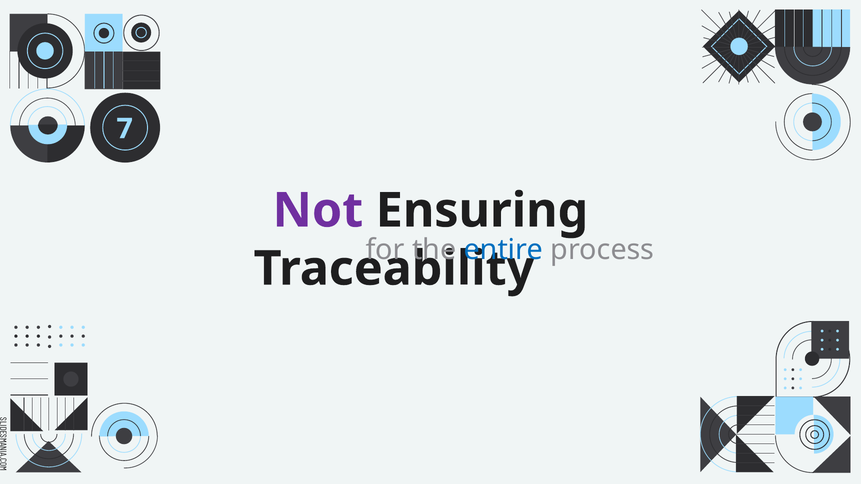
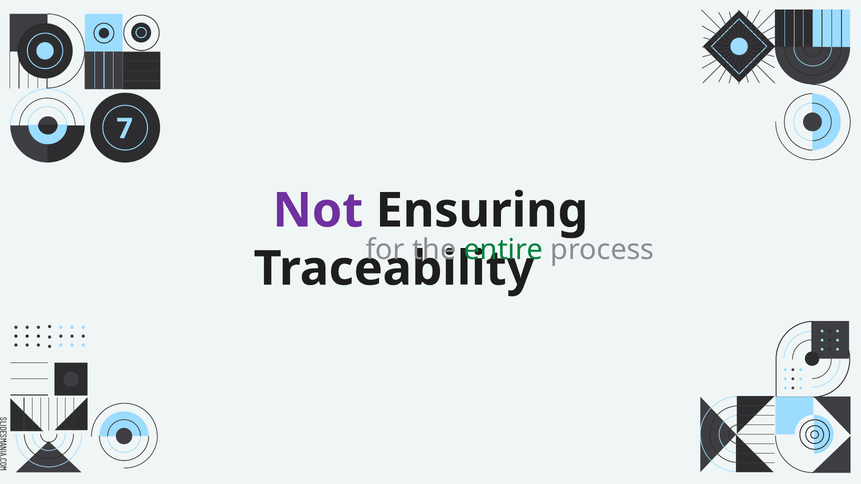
entire colour: blue -> green
